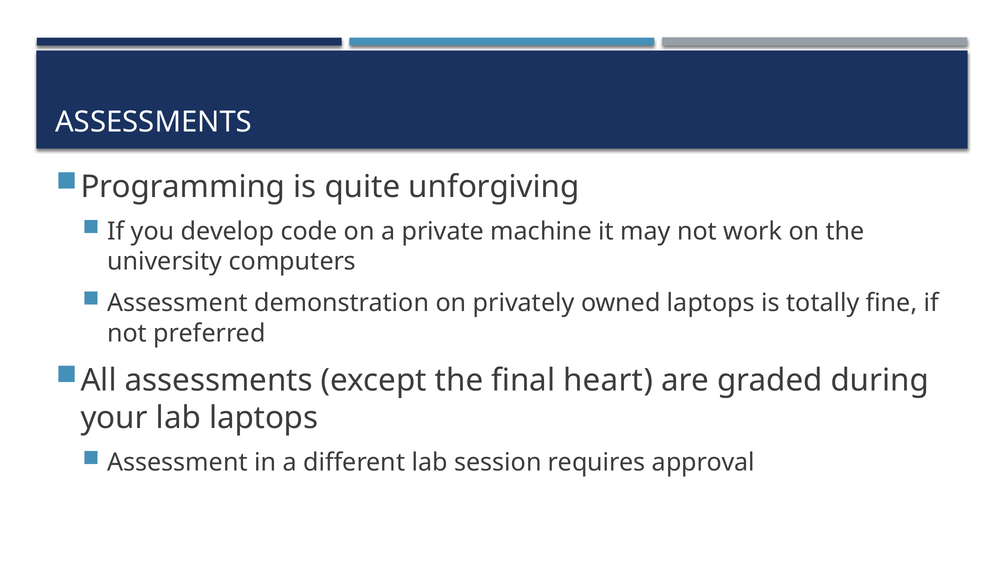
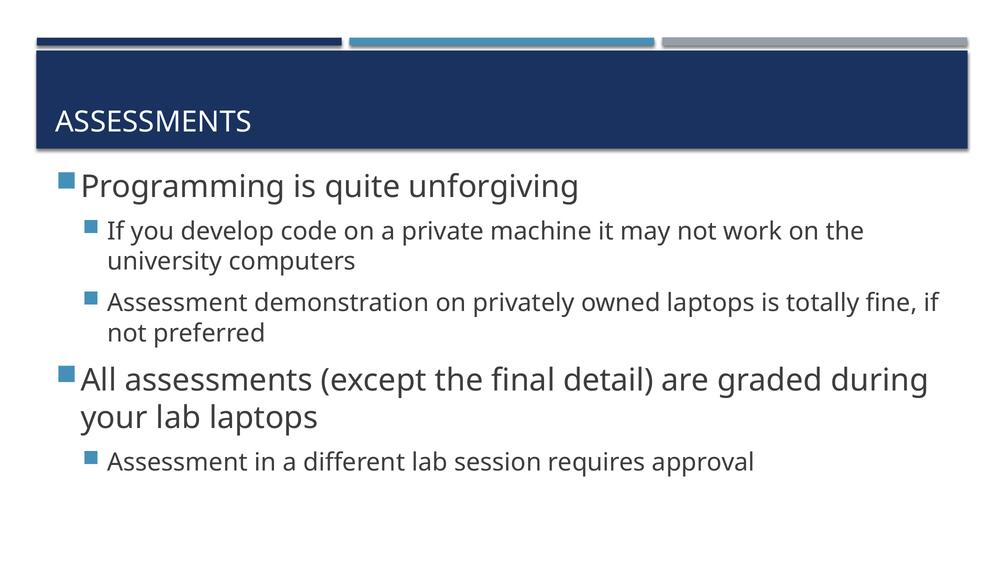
heart: heart -> detail
